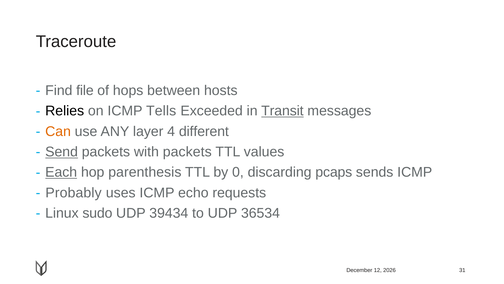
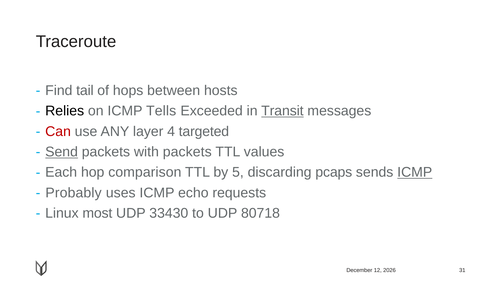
file: file -> tail
Can colour: orange -> red
different: different -> targeted
Each underline: present -> none
parenthesis: parenthesis -> comparison
0: 0 -> 5
ICMP at (415, 172) underline: none -> present
sudo: sudo -> most
39434: 39434 -> 33430
36534: 36534 -> 80718
